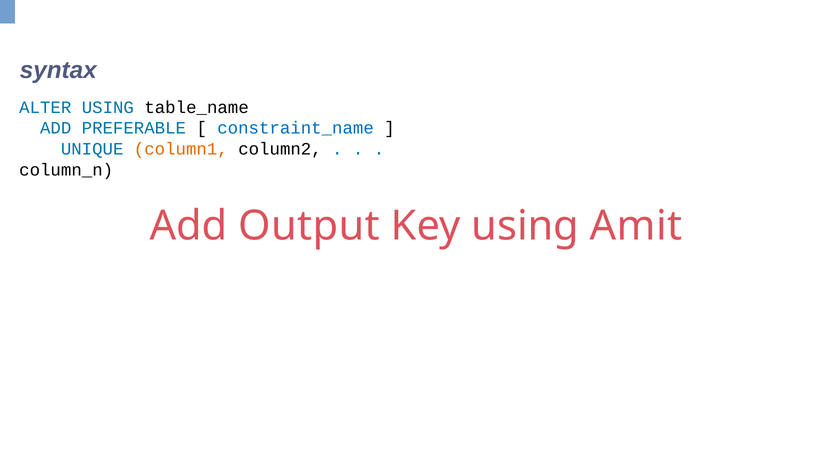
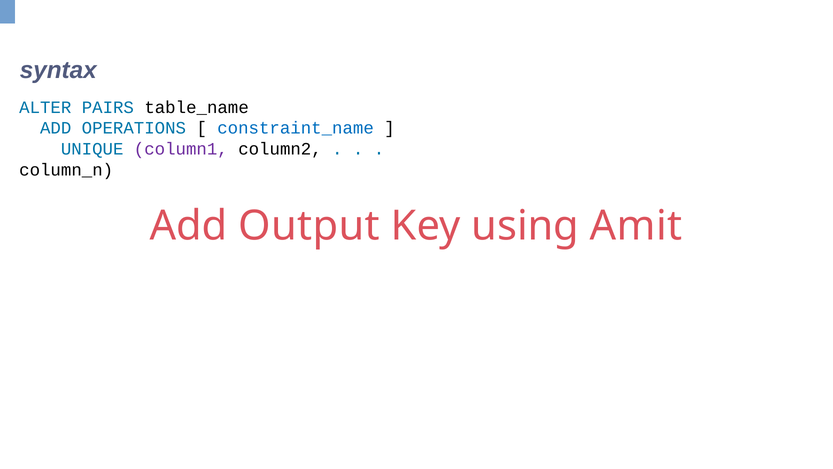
ALTER USING: USING -> PAIRS
PREFERABLE: PREFERABLE -> OPERATIONS
column1 colour: orange -> purple
